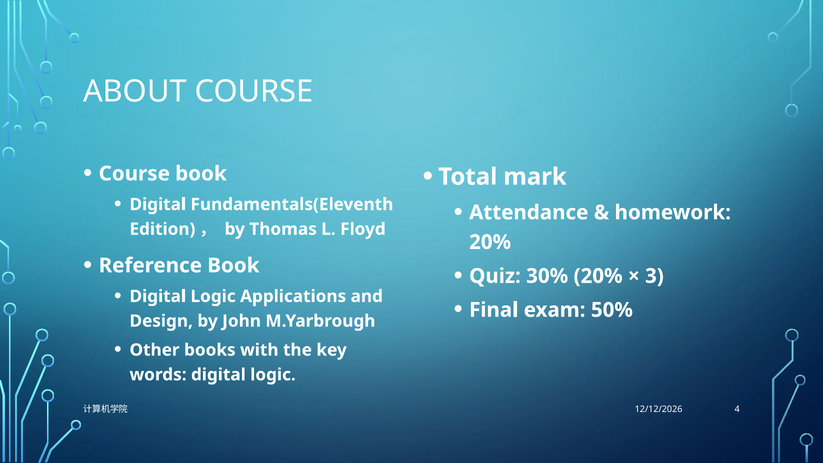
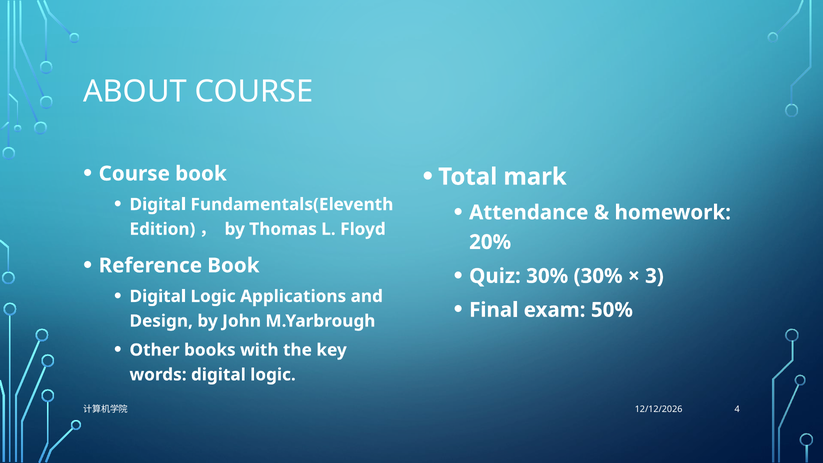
30% 20%: 20% -> 30%
